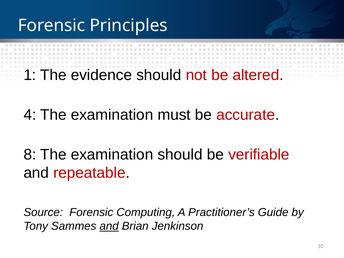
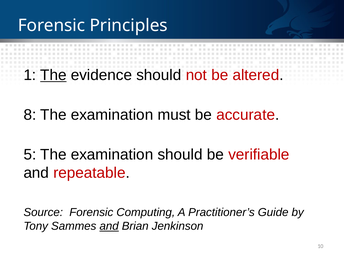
The at (53, 75) underline: none -> present
4: 4 -> 8
8: 8 -> 5
